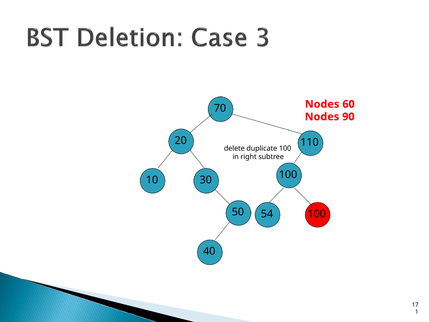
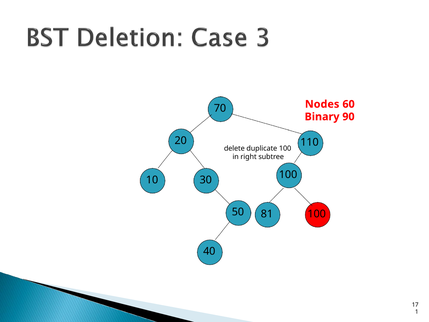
Nodes at (322, 117): Nodes -> Binary
54: 54 -> 81
